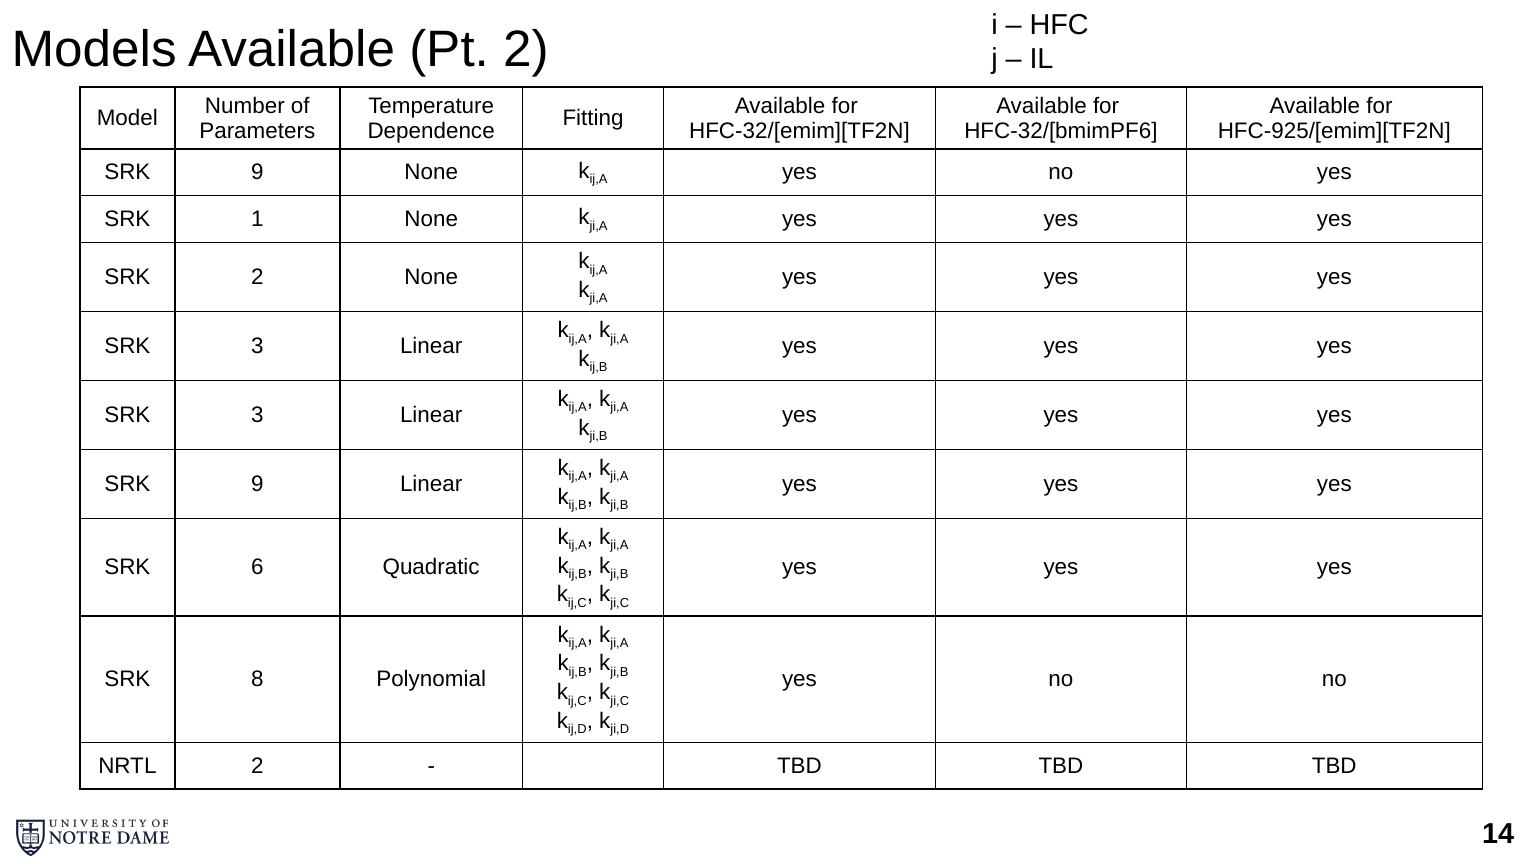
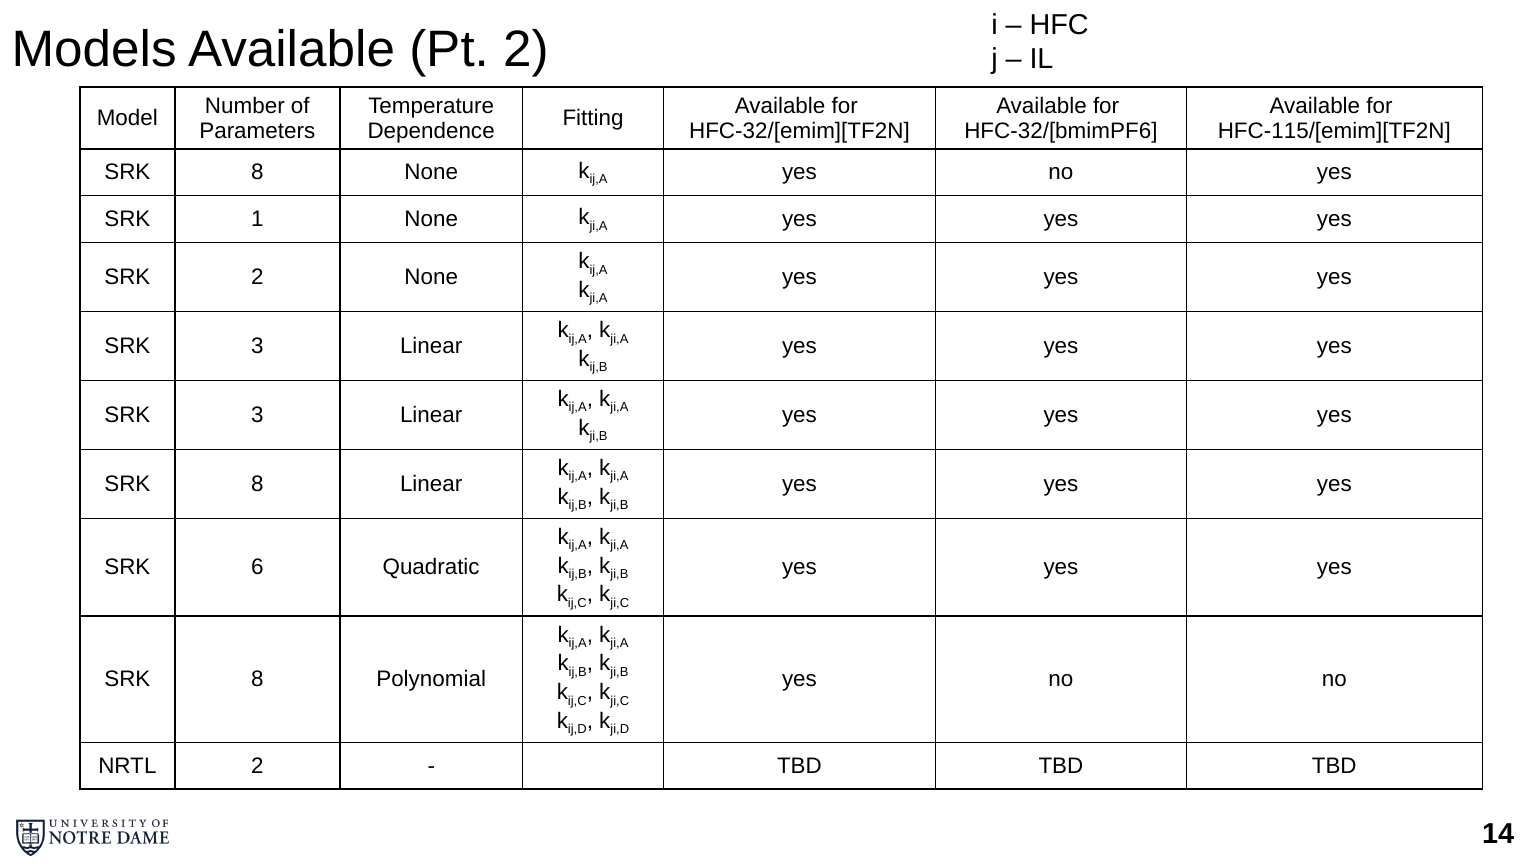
HFC-925/[emim][TF2N: HFC-925/[emim][TF2N -> HFC-115/[emim][TF2N
9 at (257, 173): 9 -> 8
9 at (257, 484): 9 -> 8
